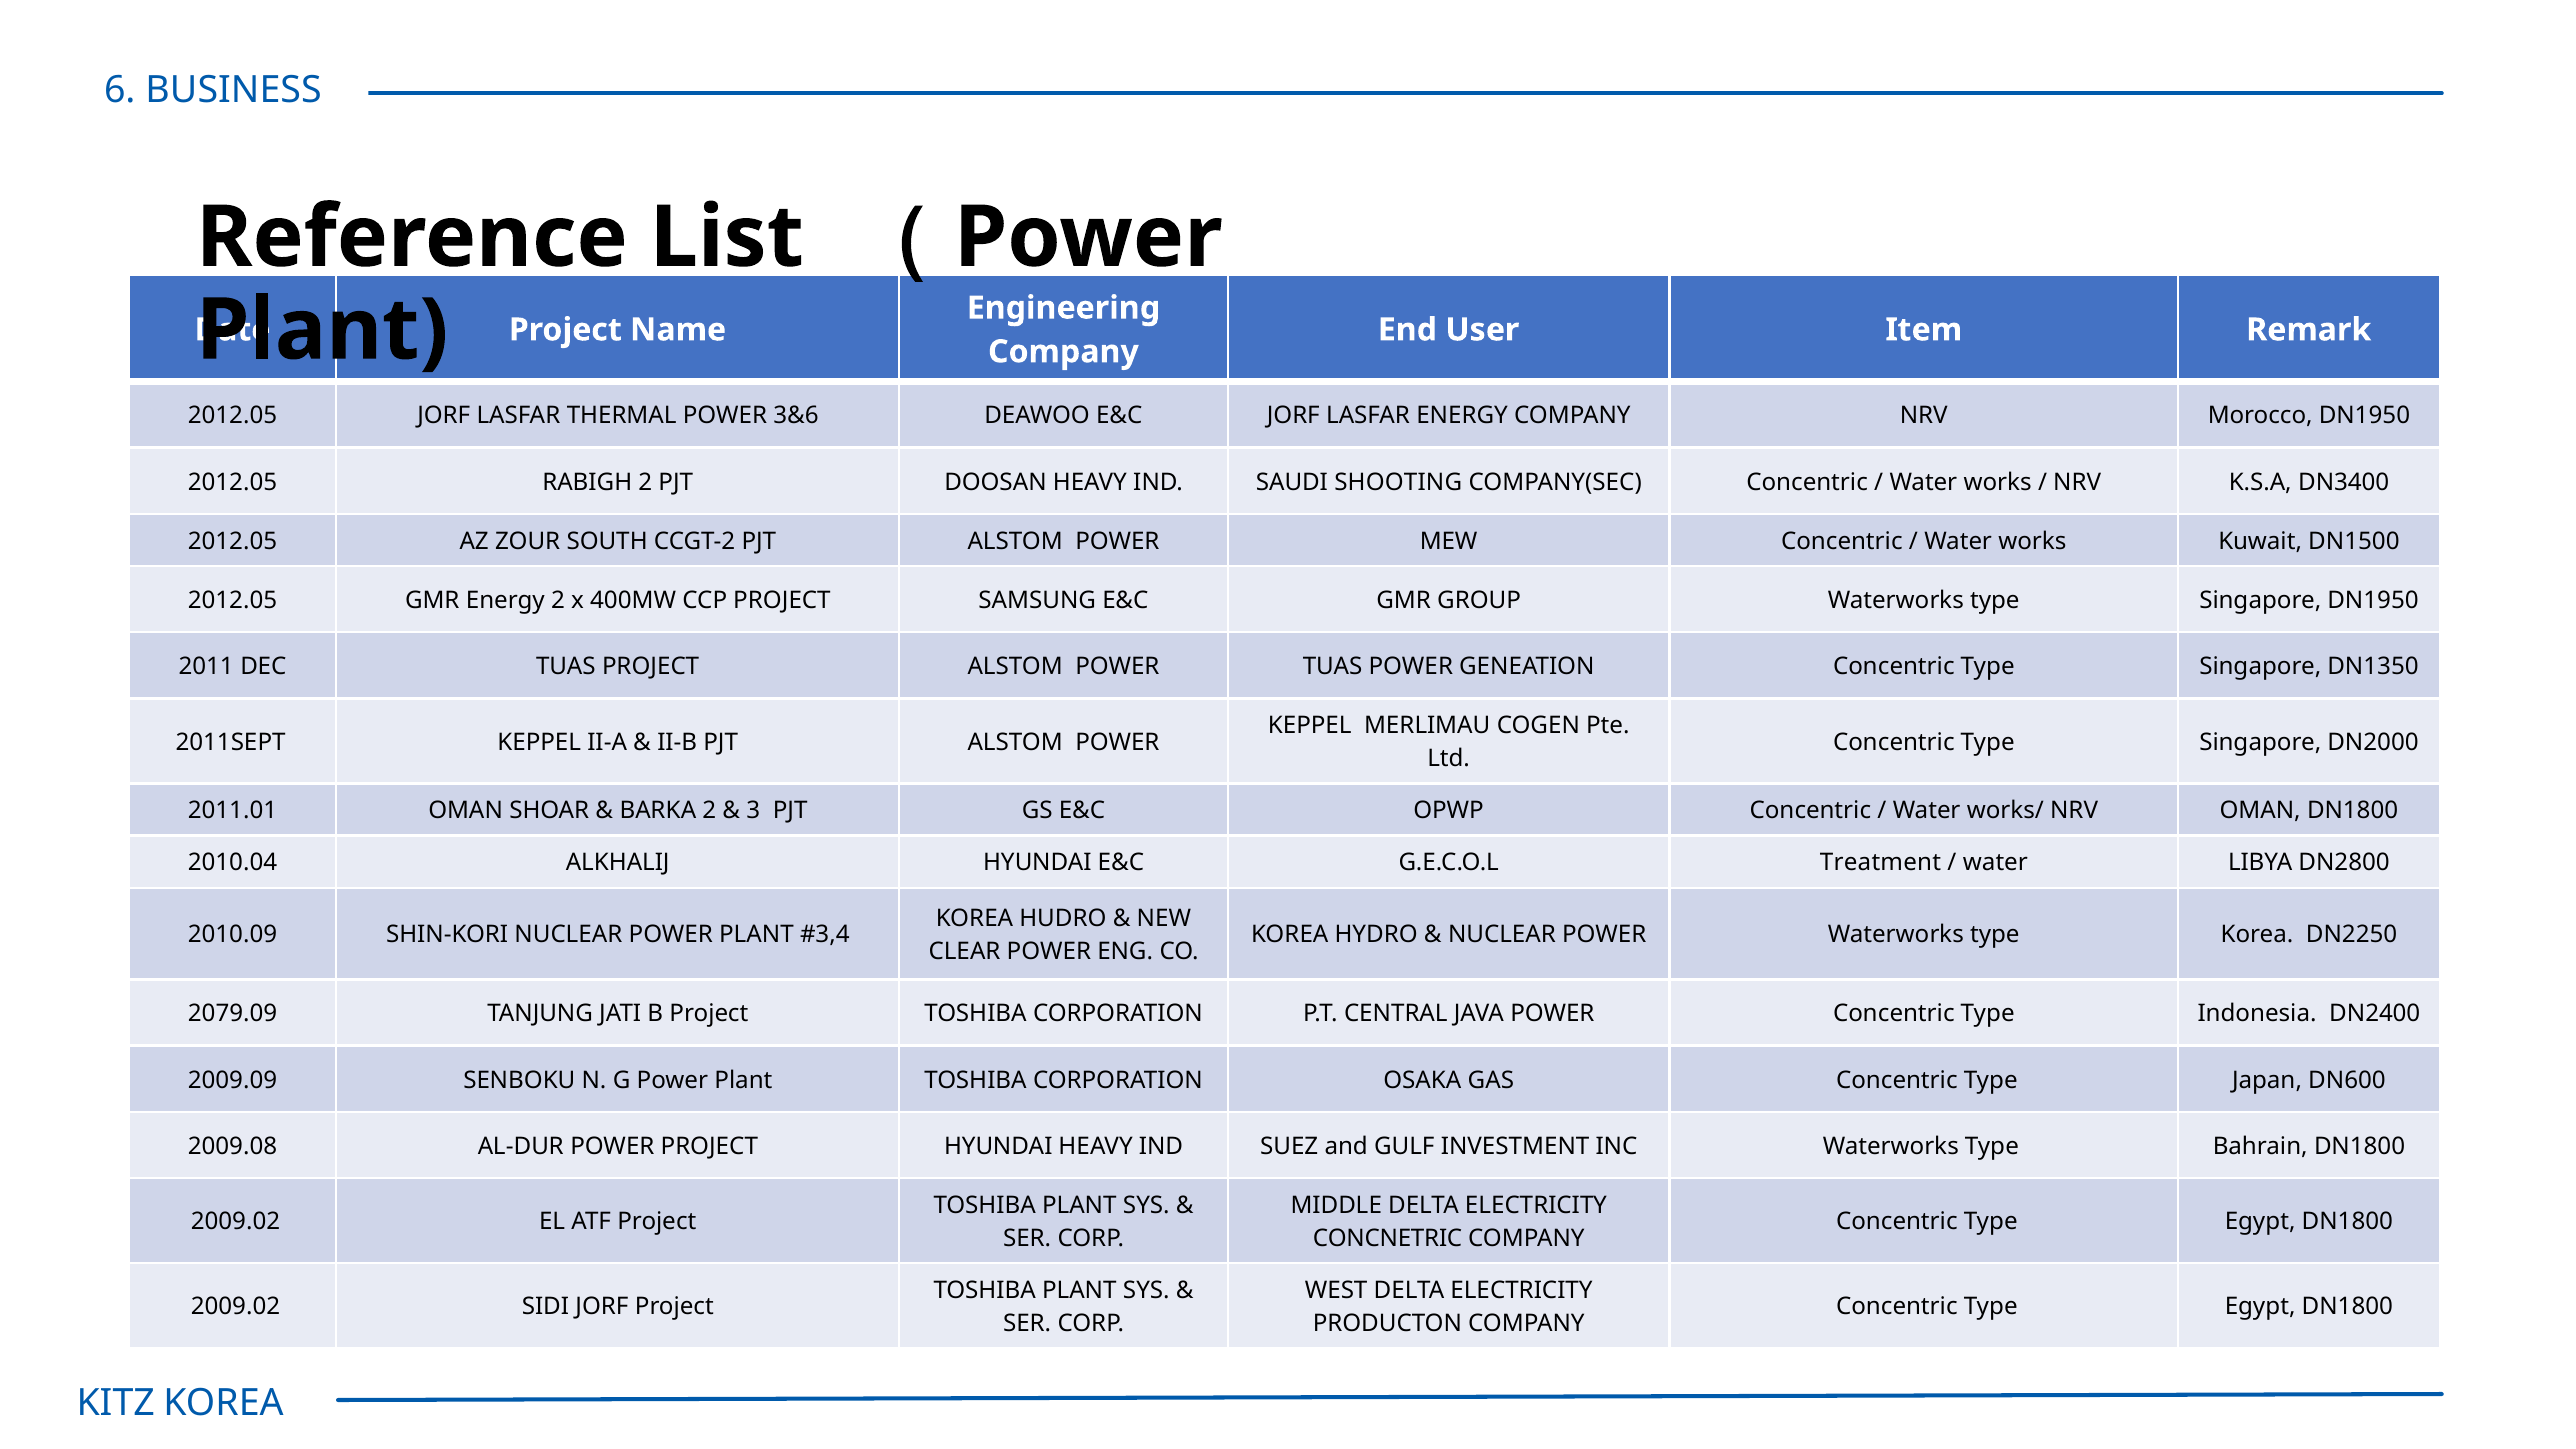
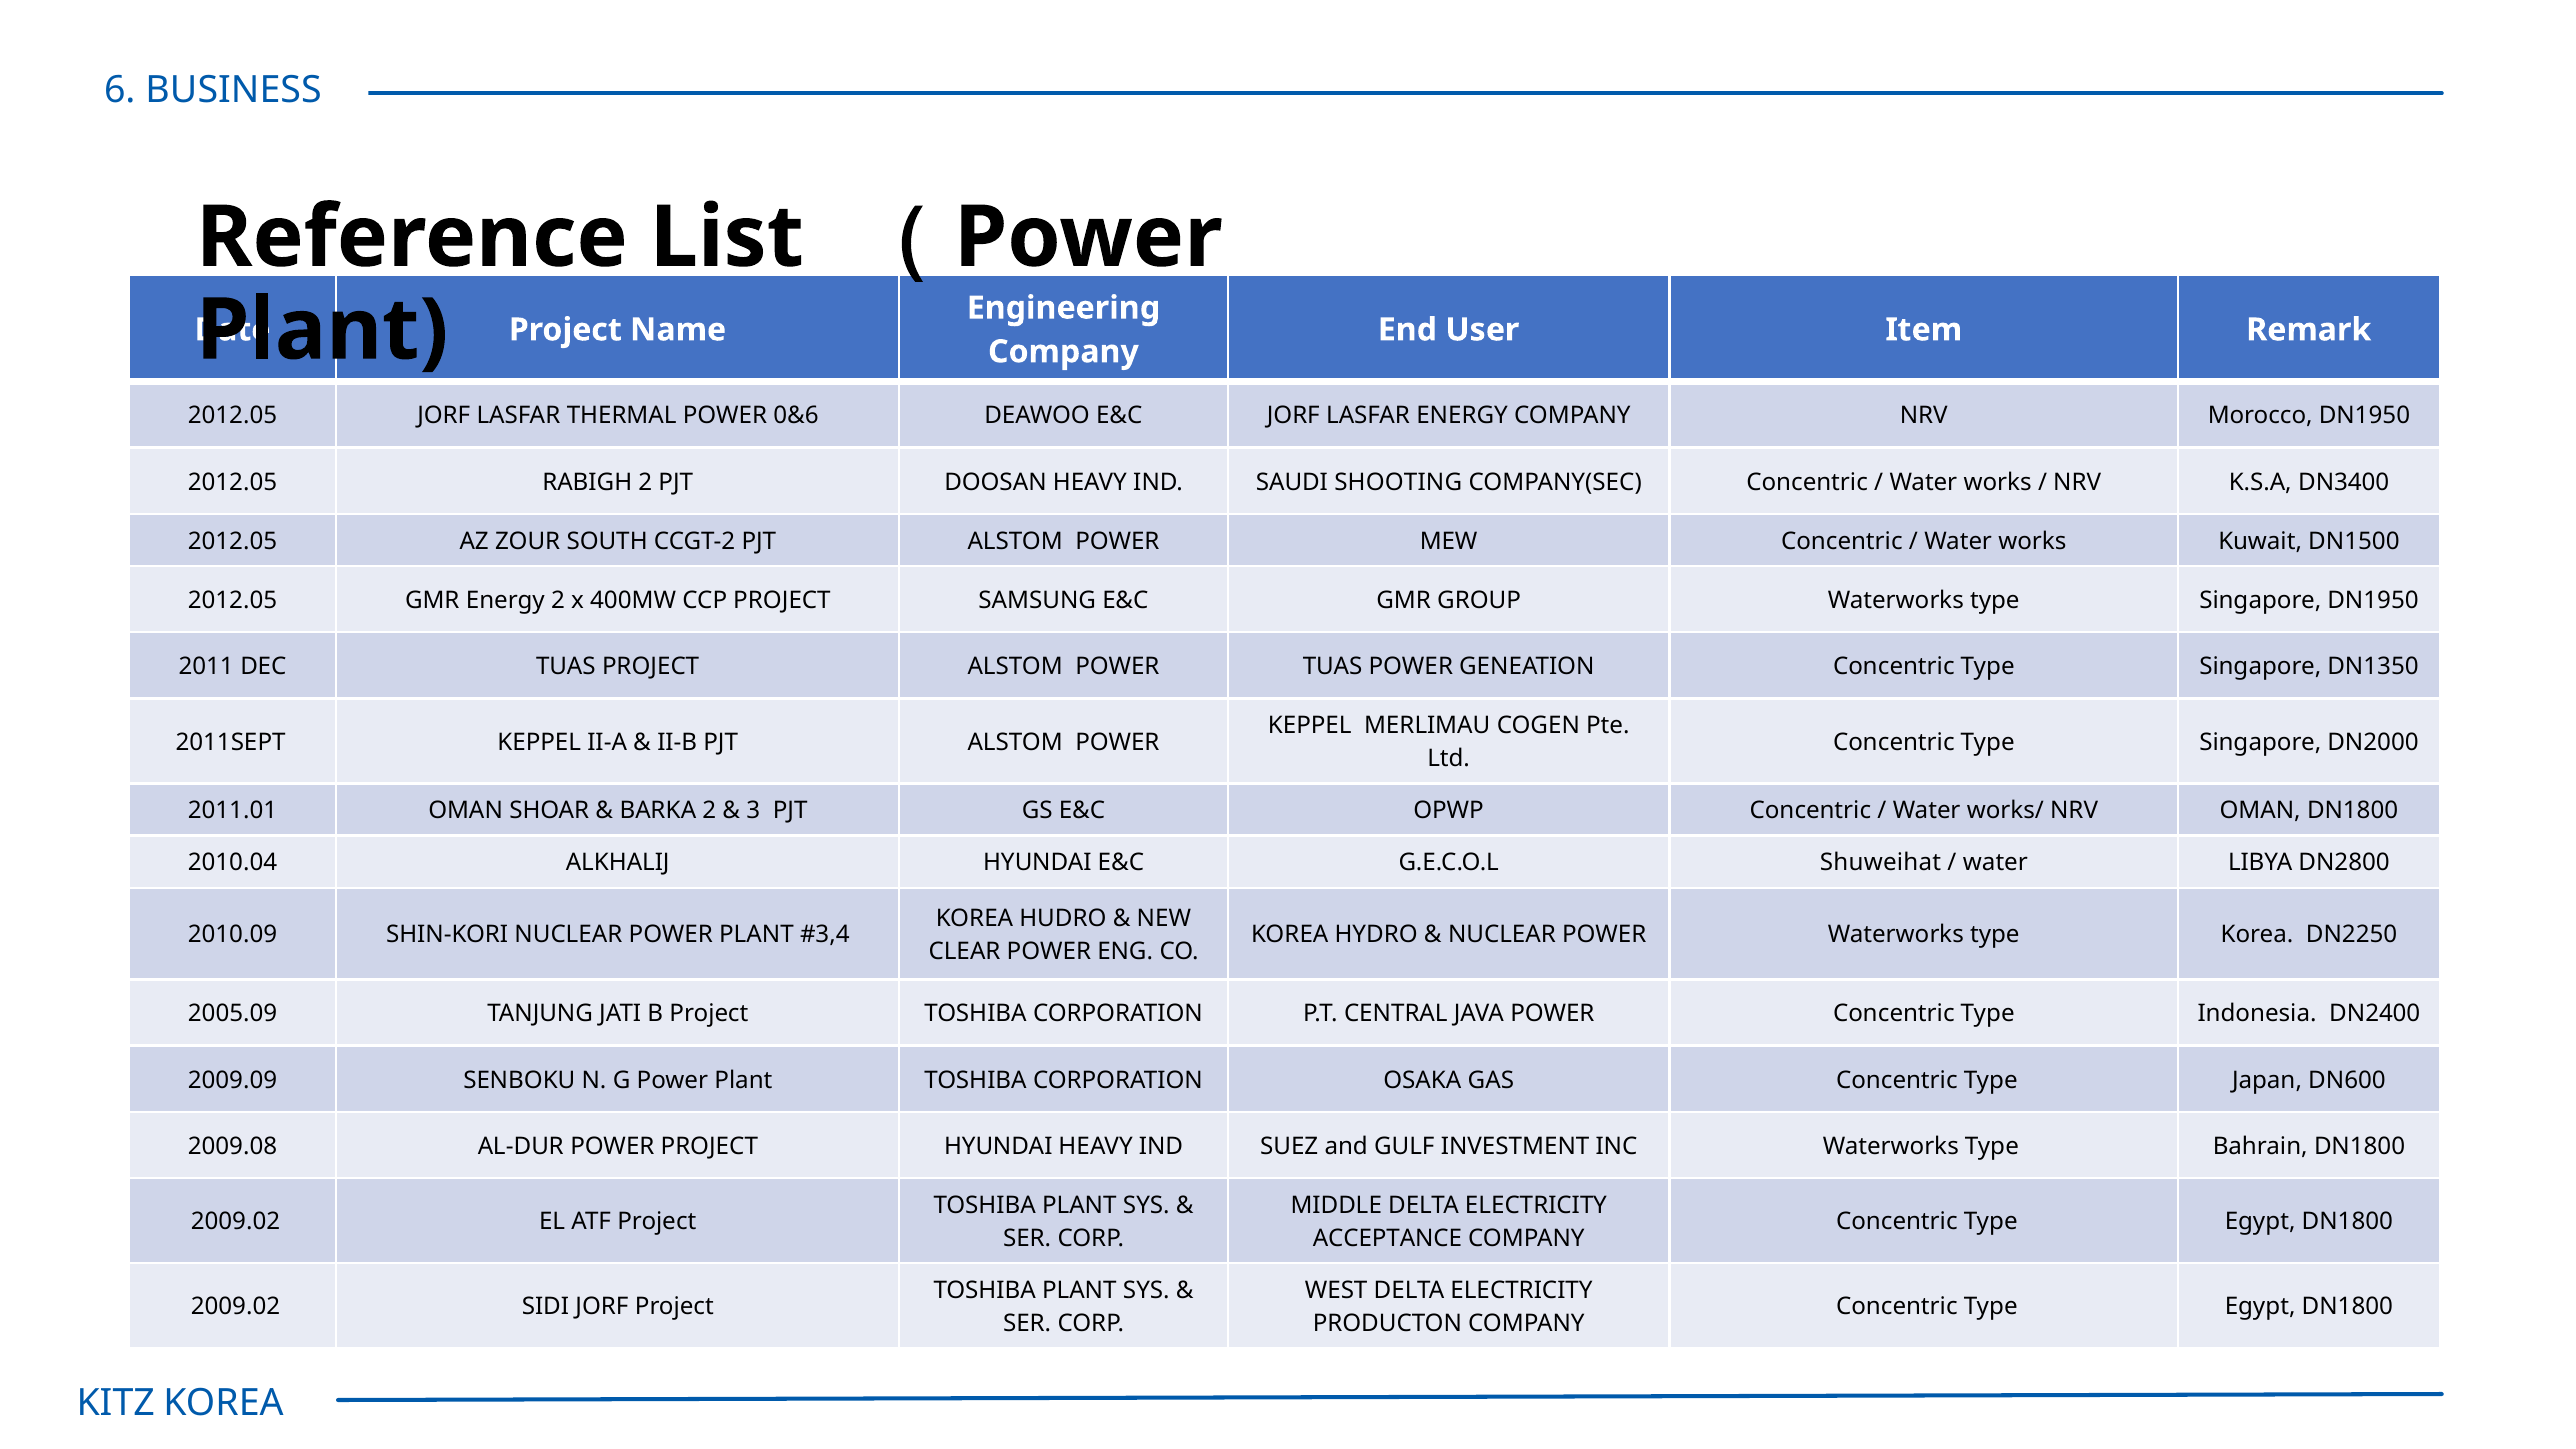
3&6: 3&6 -> 0&6
Treatment: Treatment -> Shuweihat
2079.09: 2079.09 -> 2005.09
CONCNETRIC: CONCNETRIC -> ACCEPTANCE
